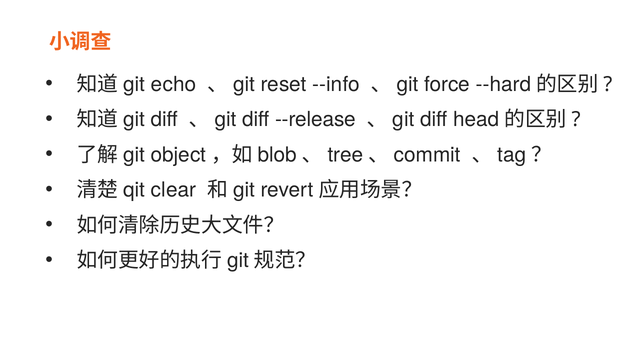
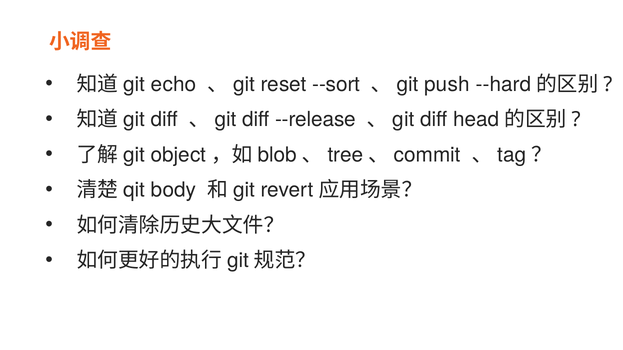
--info: --info -> --sort
force: force -> push
clear: clear -> body
